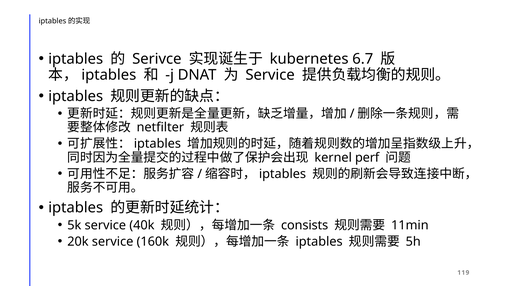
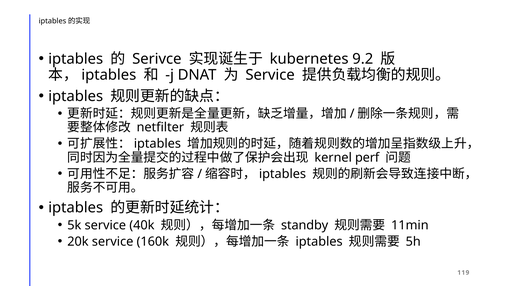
6.7: 6.7 -> 9.2
consists: consists -> standby
